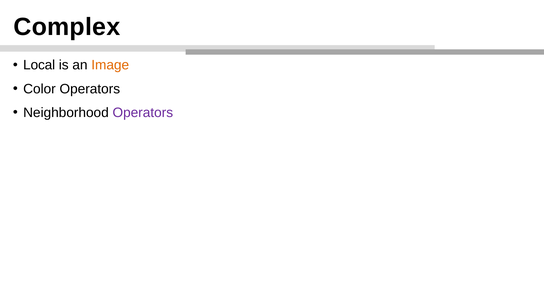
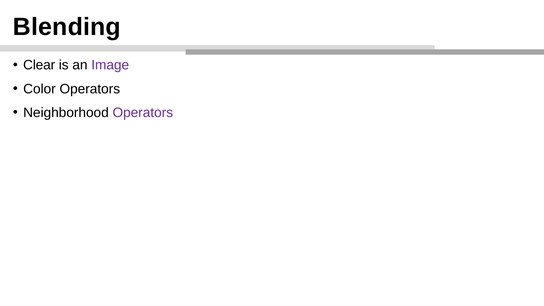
Complex: Complex -> Blending
Local: Local -> Clear
Image colour: orange -> purple
